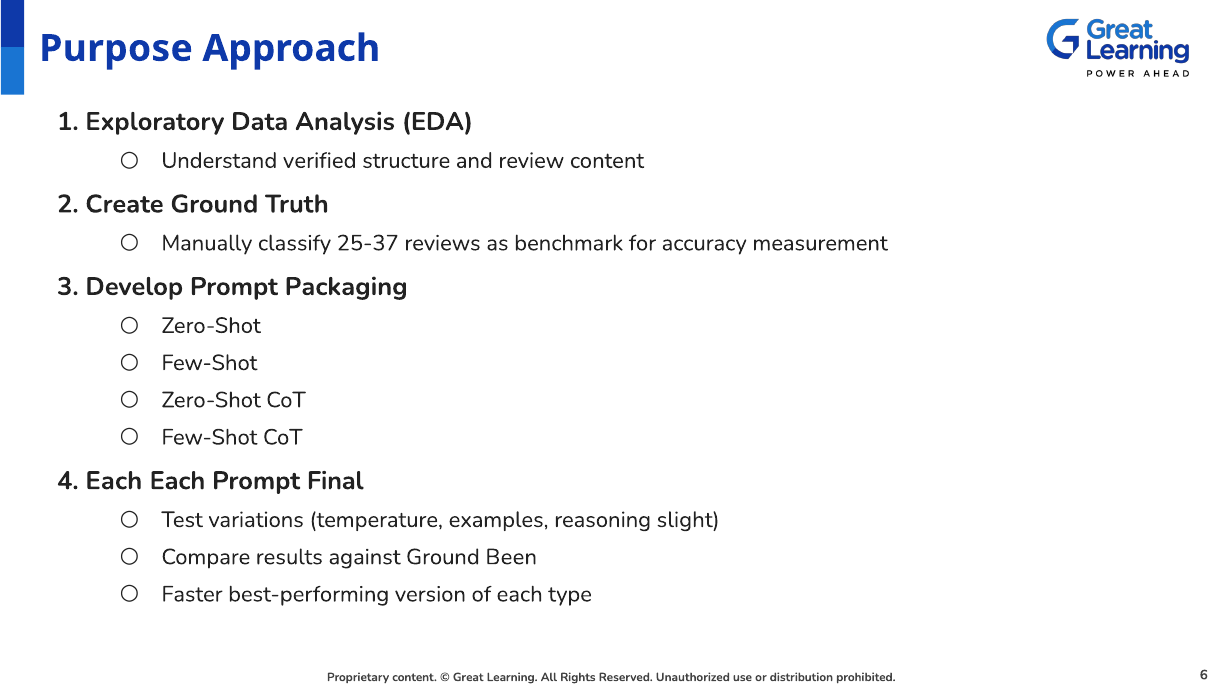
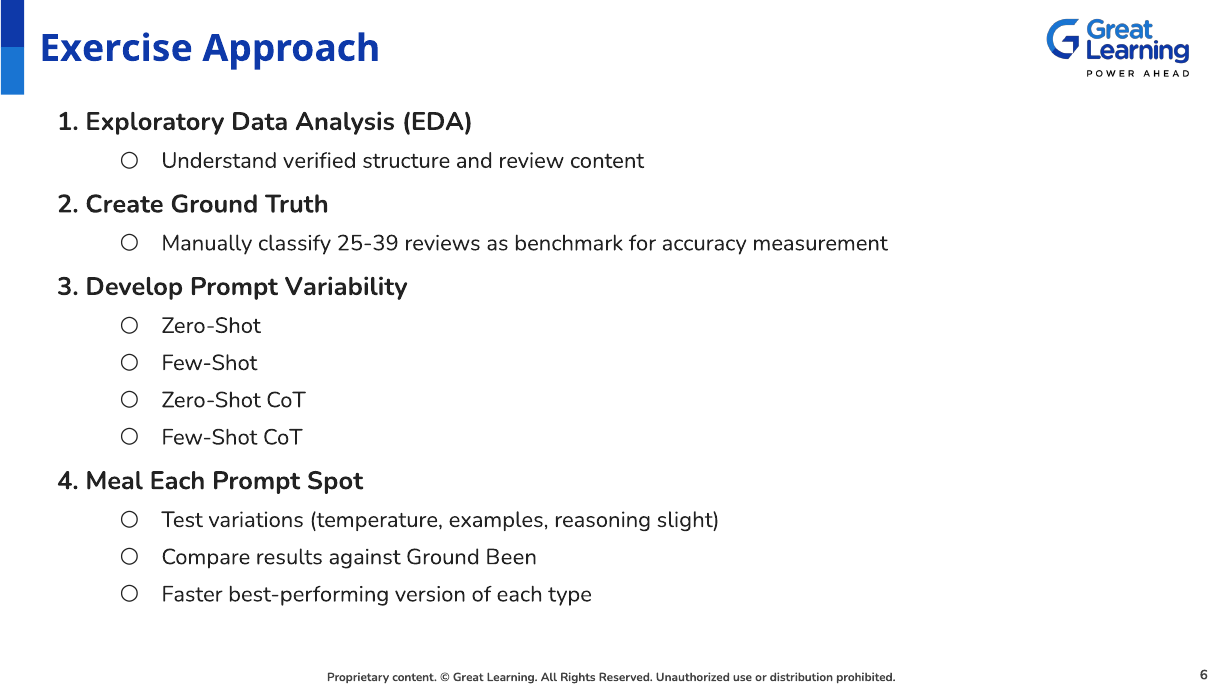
Purpose: Purpose -> Exercise
25-37: 25-37 -> 25-39
Packaging: Packaging -> Variability
4 Each: Each -> Meal
Final: Final -> Spot
